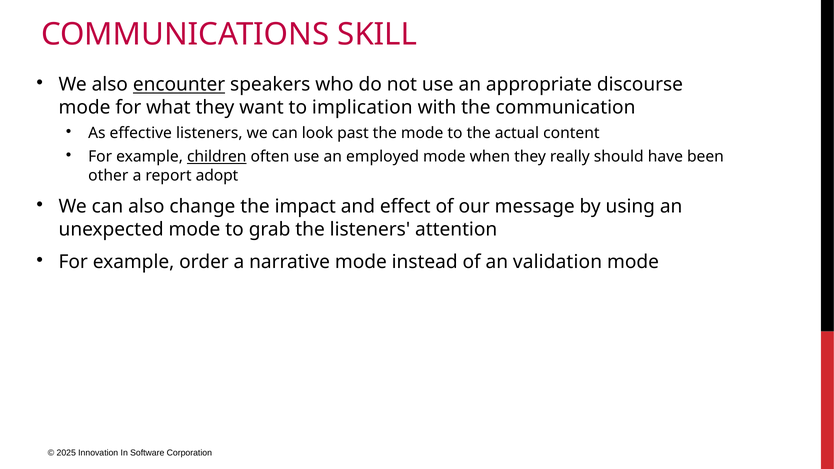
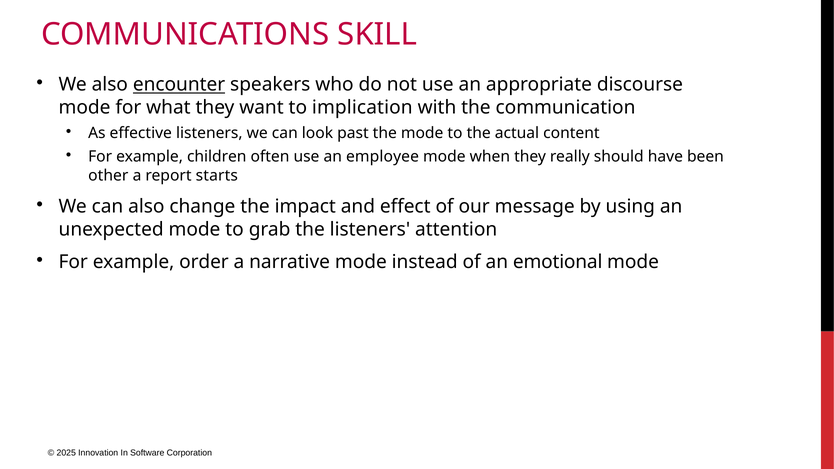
children underline: present -> none
employed: employed -> employee
adopt: adopt -> starts
validation: validation -> emotional
